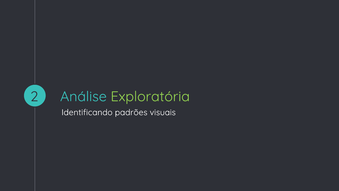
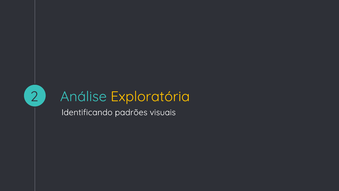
Exploratória colour: light green -> yellow
